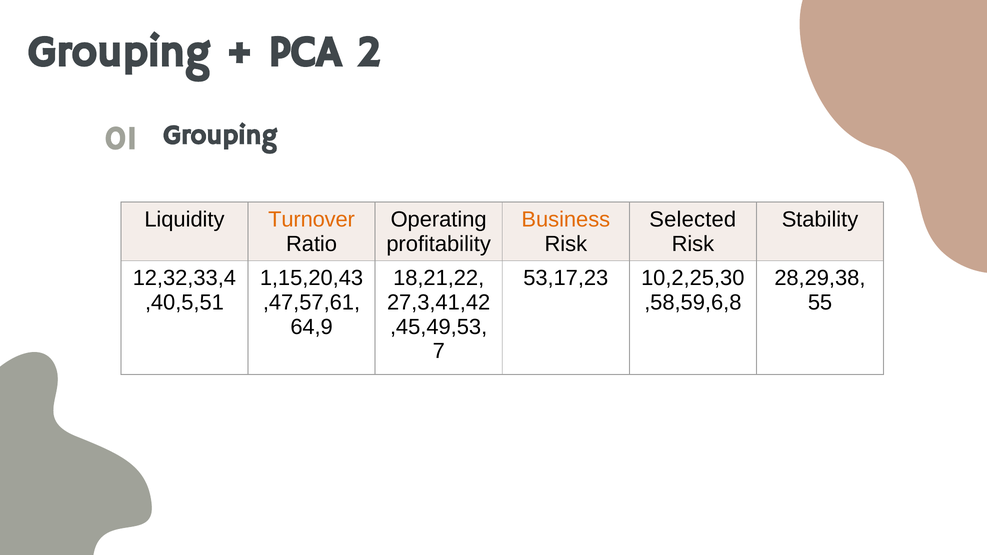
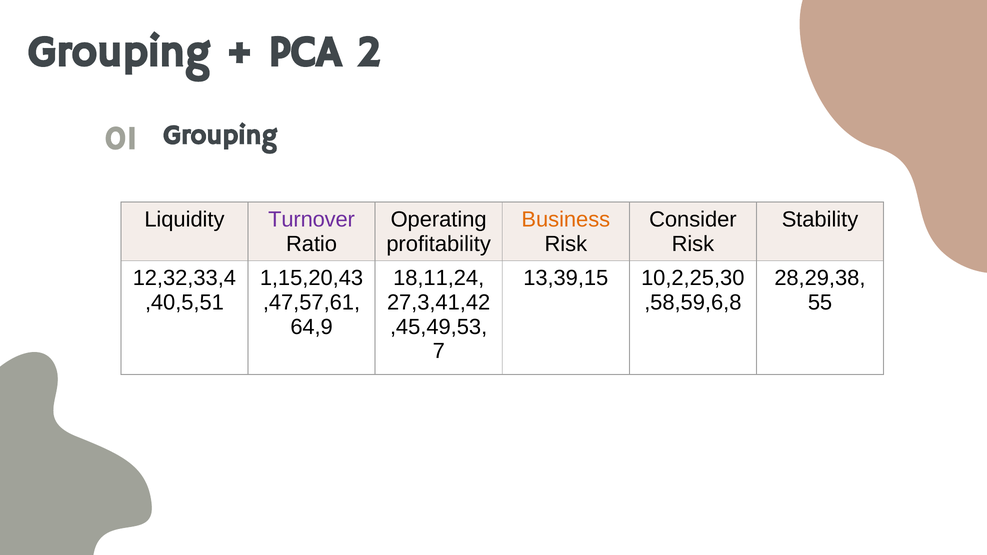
Turnover colour: orange -> purple
Selected: Selected -> Consider
18,21,22: 18,21,22 -> 18,11,24
53,17,23: 53,17,23 -> 13,39,15
